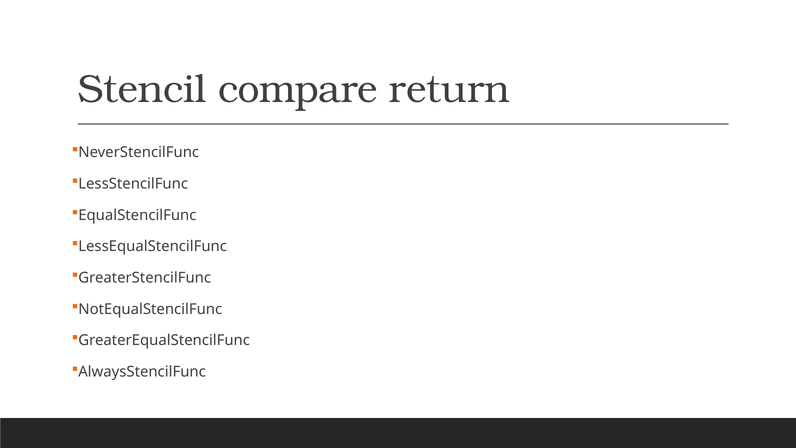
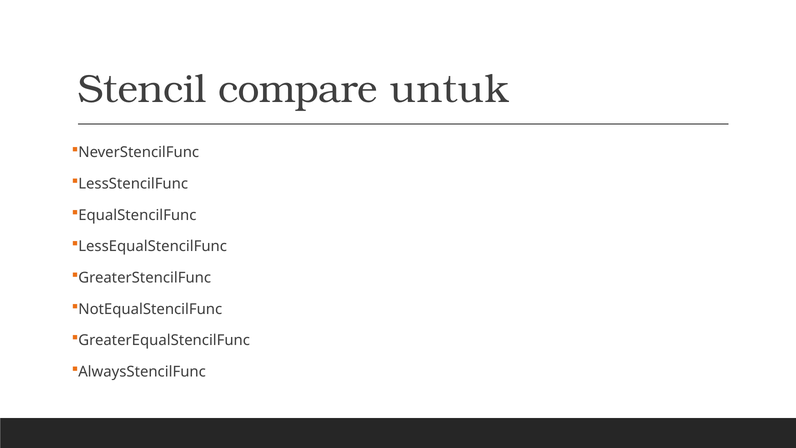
return: return -> untuk
